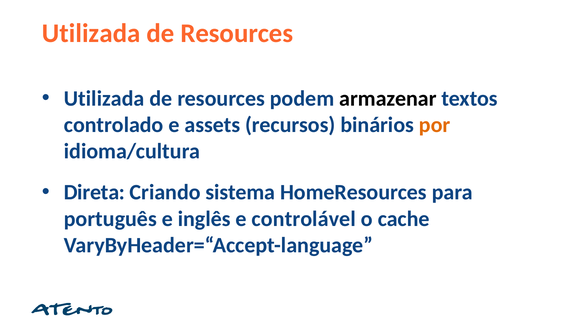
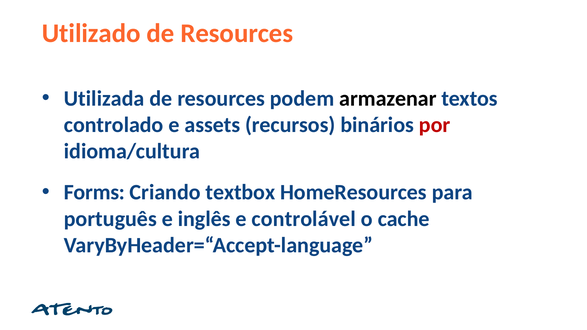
Utilizada at (91, 33): Utilizada -> Utilizado
por colour: orange -> red
Direta: Direta -> Forms
sistema: sistema -> textbox
